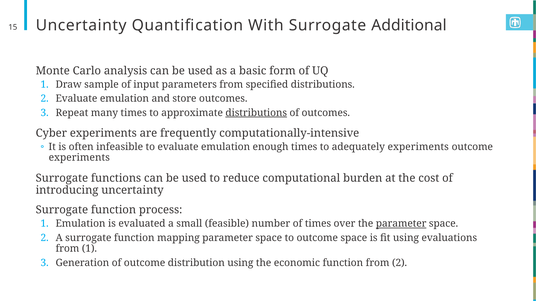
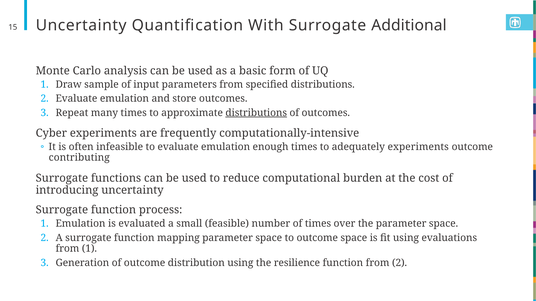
experiments at (79, 158): experiments -> contributing
parameter at (401, 224) underline: present -> none
economic: economic -> resilience
